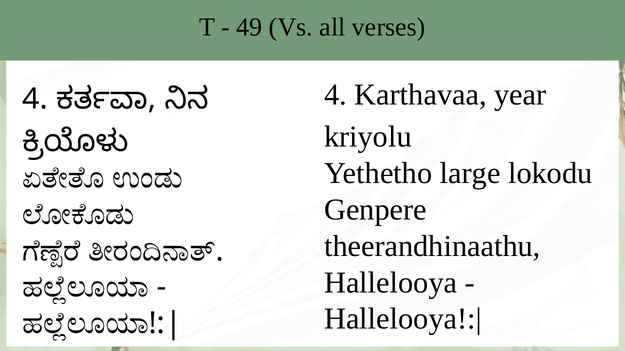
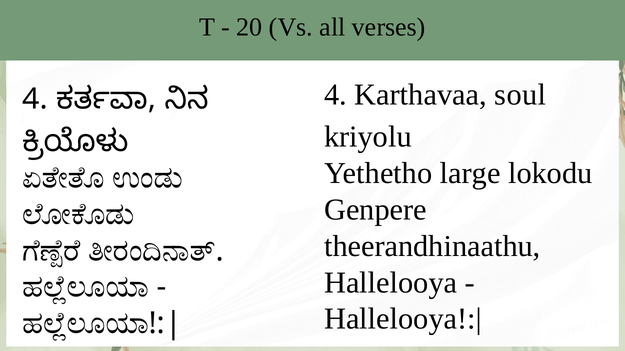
49: 49 -> 20
year: year -> soul
